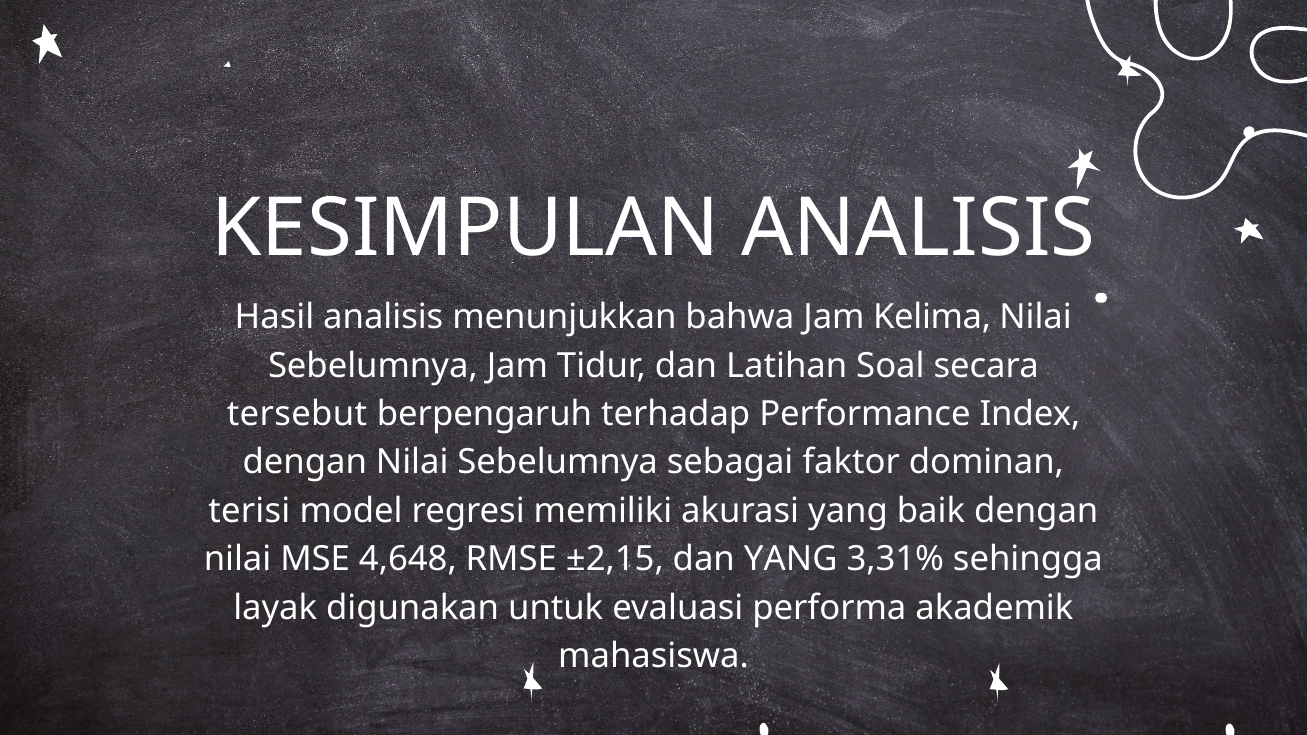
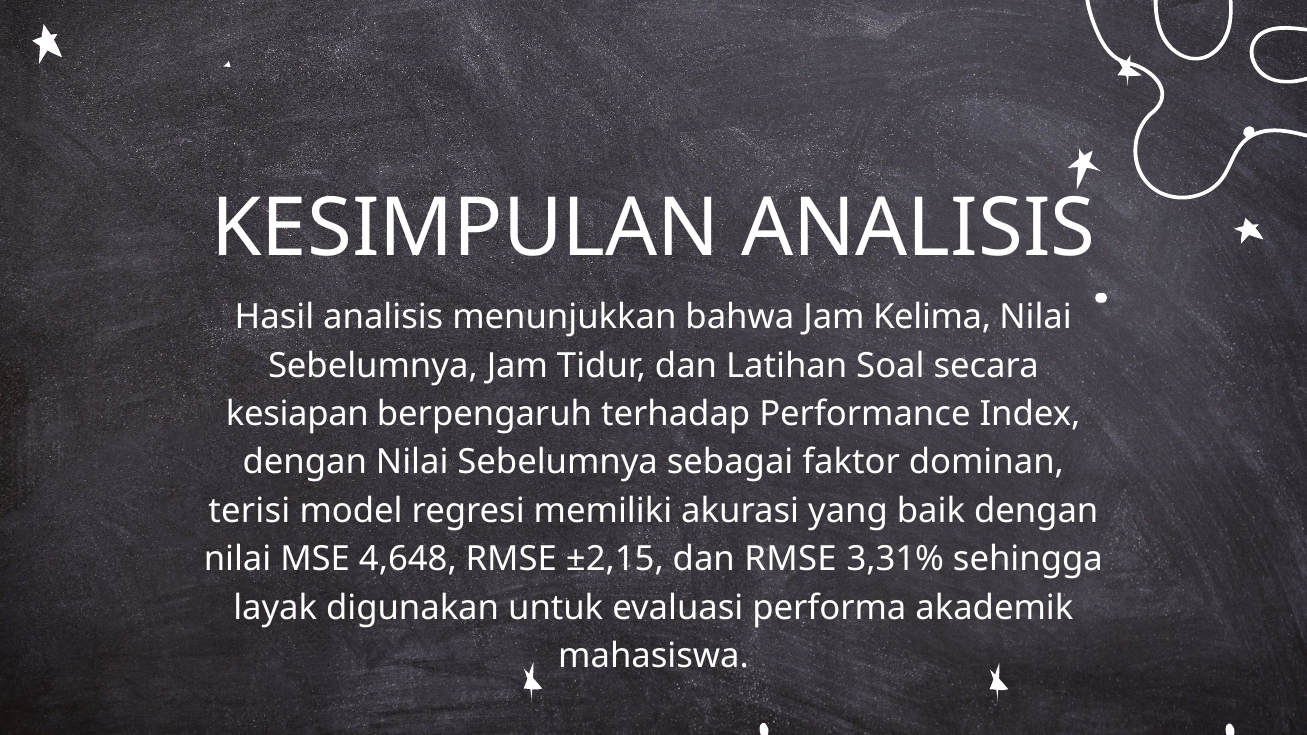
tersebut: tersebut -> kesiapan
dan YANG: YANG -> RMSE
